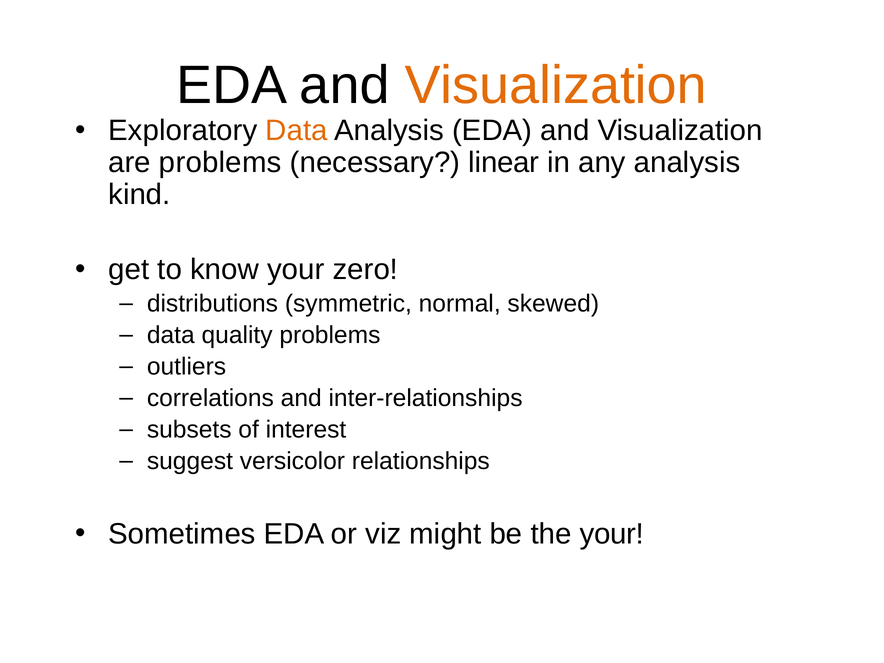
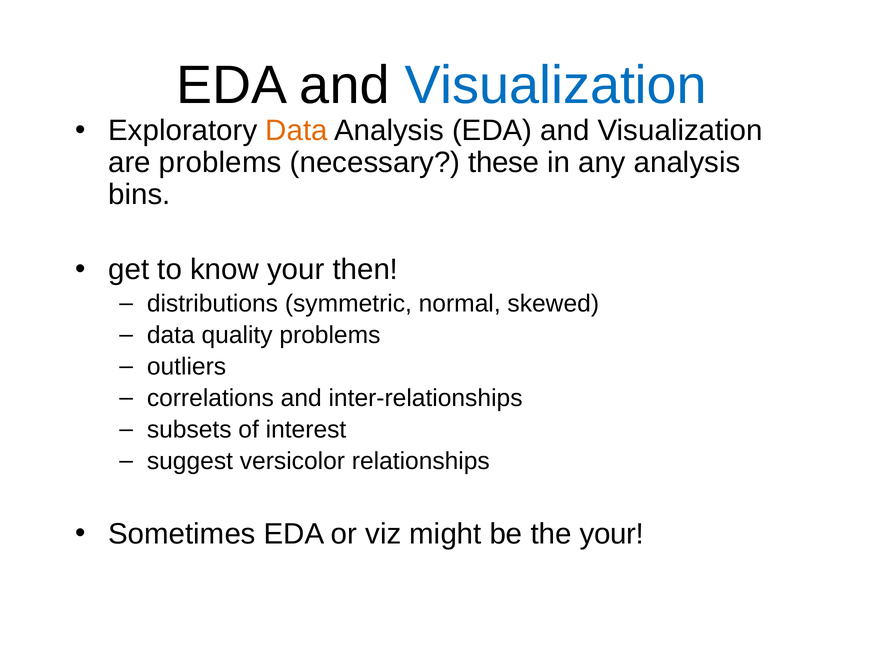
Visualization at (556, 86) colour: orange -> blue
linear: linear -> these
kind: kind -> bins
zero: zero -> then
